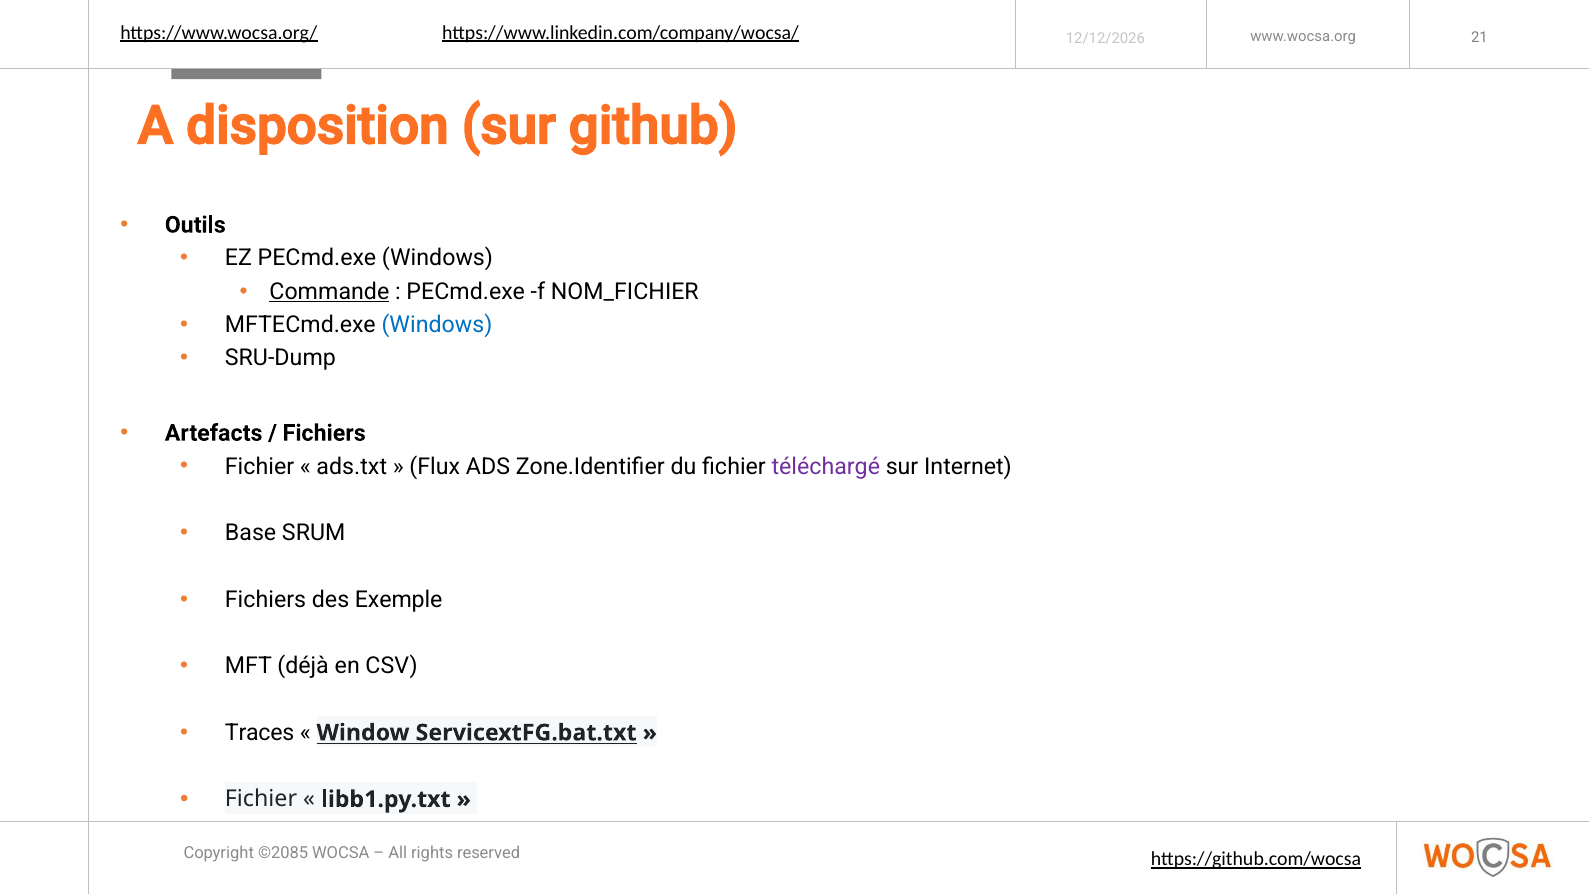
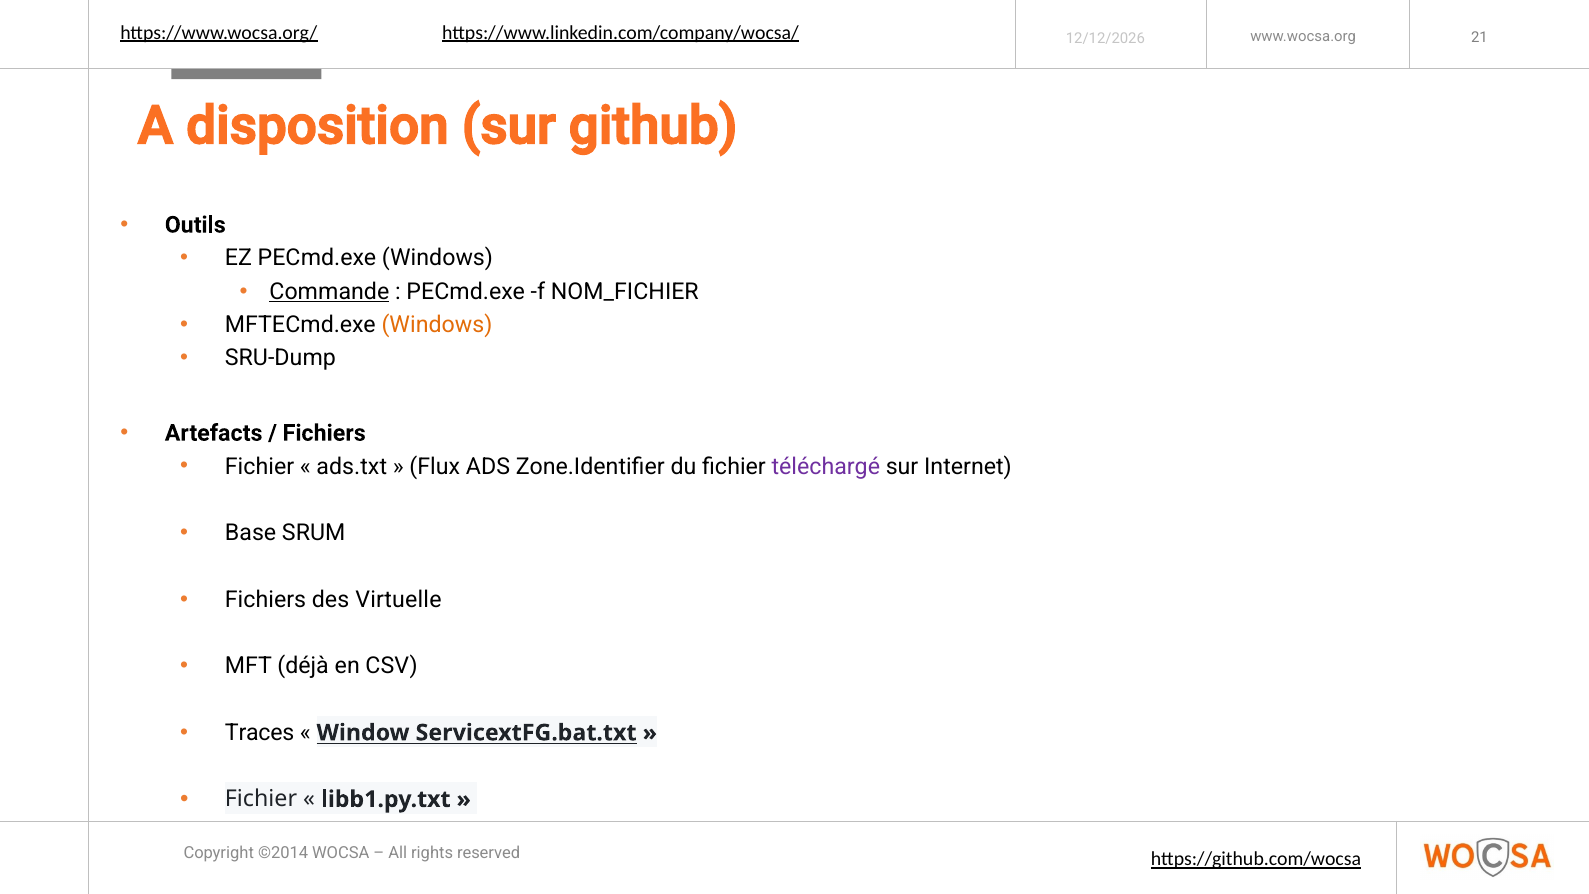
Windows at (437, 325) colour: blue -> orange
Exemple: Exemple -> Virtuelle
©2085: ©2085 -> ©2014
